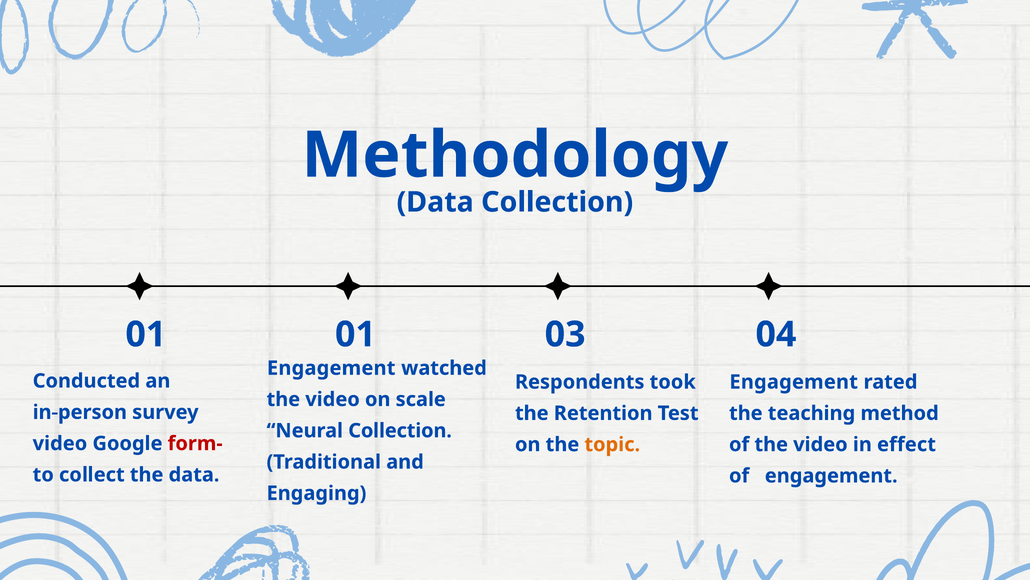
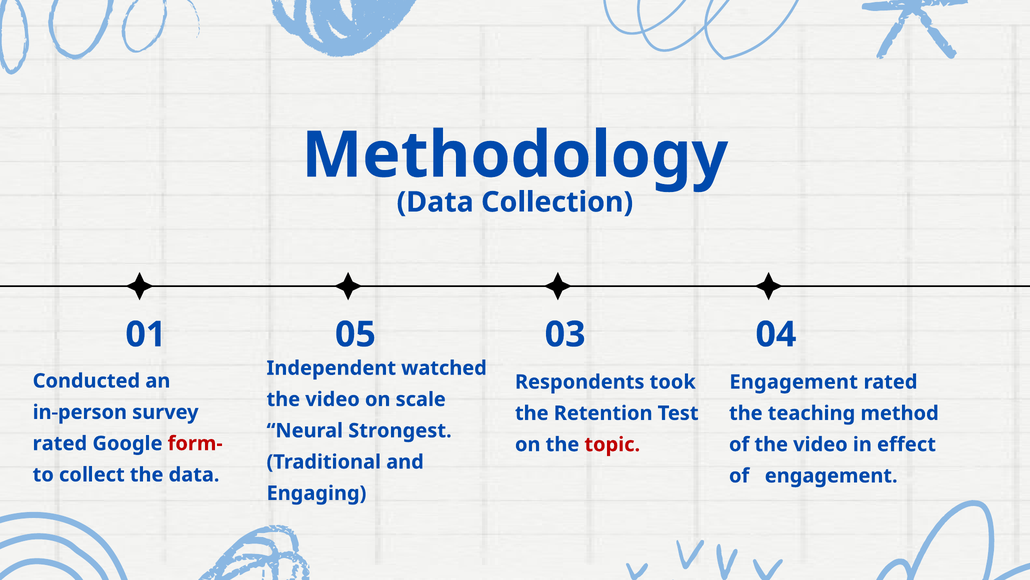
01 01: 01 -> 05
Engagement at (331, 368): Engagement -> Independent
Neural Collection: Collection -> Strongest
video at (60, 443): video -> rated
topic colour: orange -> red
